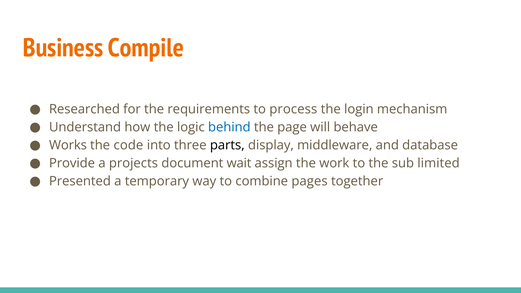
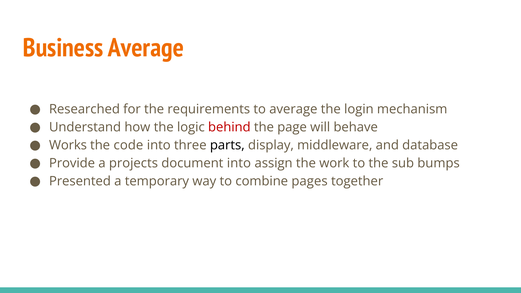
Business Compile: Compile -> Average
to process: process -> average
behind colour: blue -> red
document wait: wait -> into
limited: limited -> bumps
